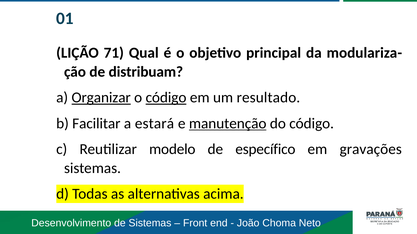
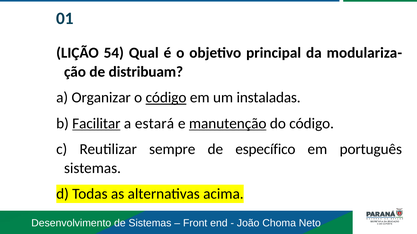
71: 71 -> 54
Organizar underline: present -> none
resultado: resultado -> instaladas
Facilitar underline: none -> present
modelo: modelo -> sempre
gravações: gravações -> português
